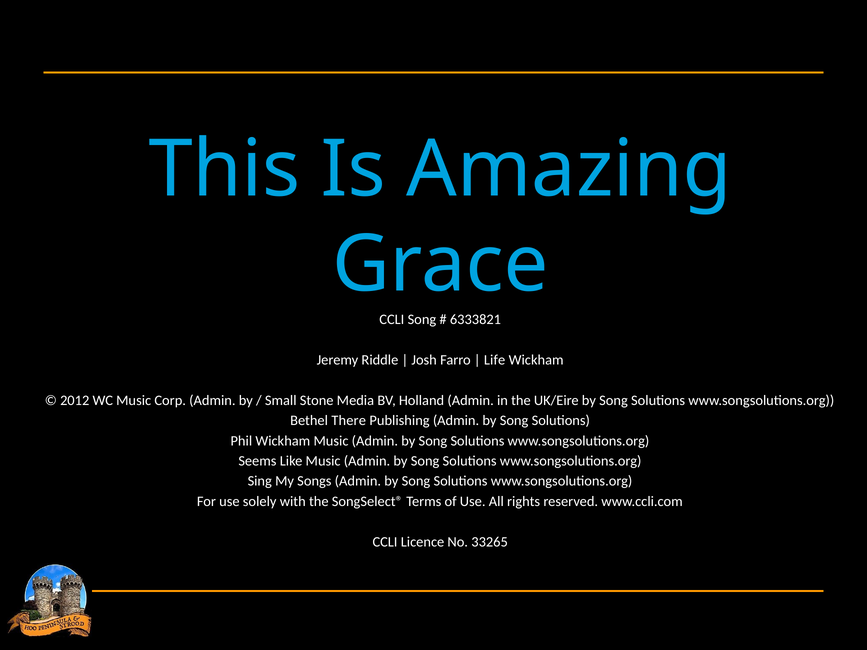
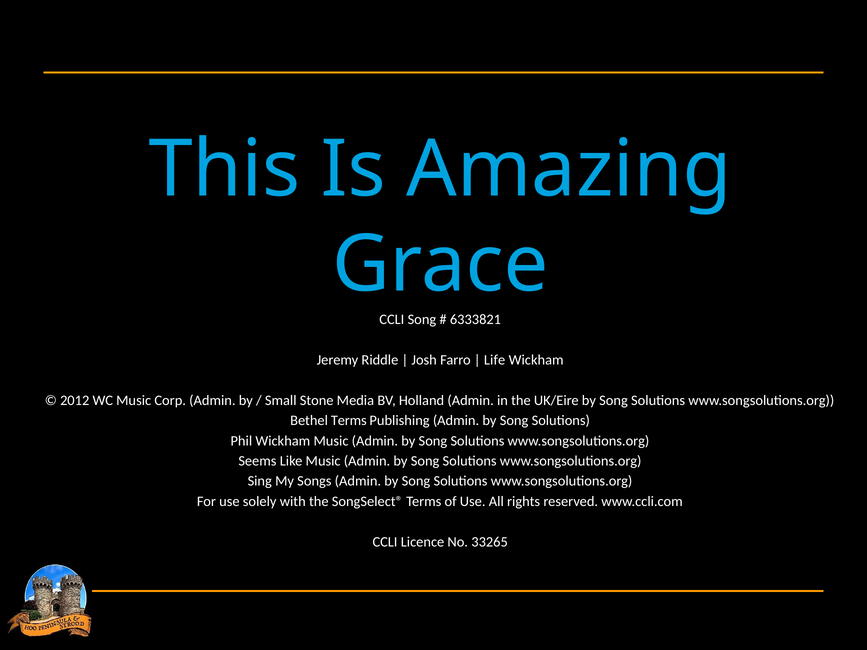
Bethel There: There -> Terms
